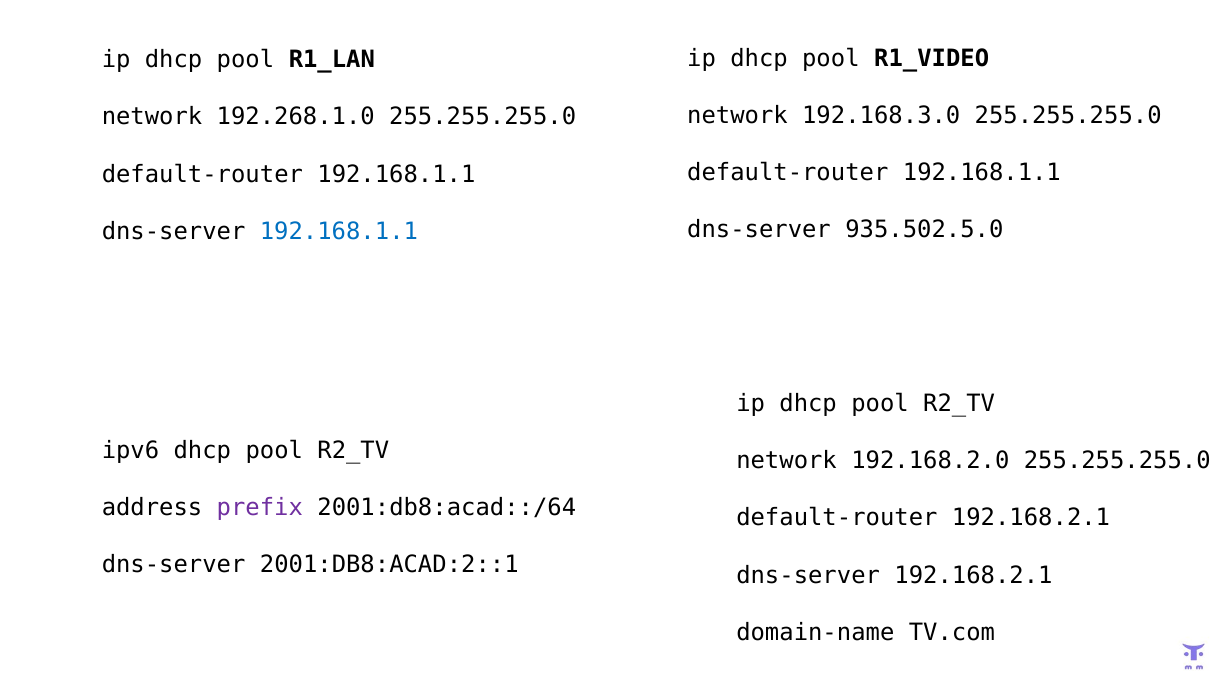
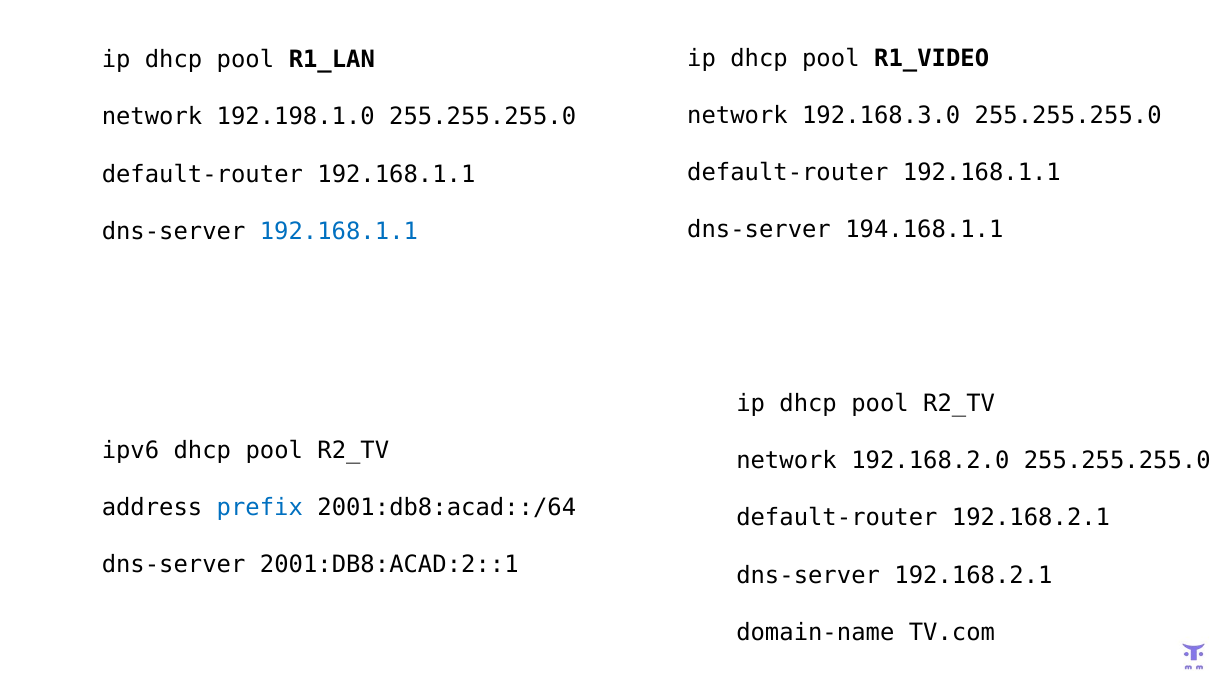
192.268.1.0: 192.268.1.0 -> 192.198.1.0
935.502.5.0: 935.502.5.0 -> 194.168.1.1
prefix colour: purple -> blue
